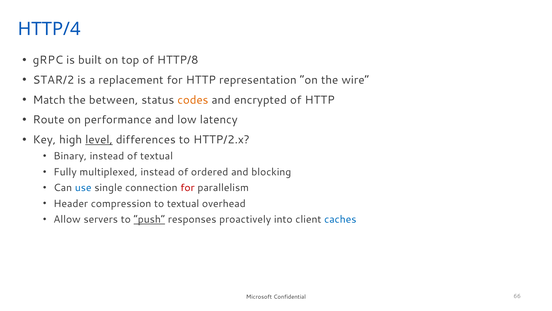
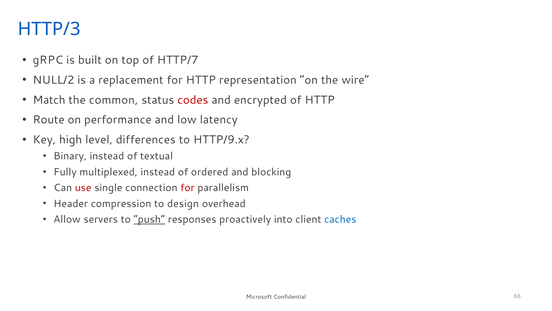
HTTP/4: HTTP/4 -> HTTP/3
HTTP/8: HTTP/8 -> HTTP/7
STAR/2: STAR/2 -> NULL/2
between: between -> common
codes colour: orange -> red
level underline: present -> none
HTTP/2.x: HTTP/2.x -> HTTP/9.x
use colour: blue -> red
to textual: textual -> design
